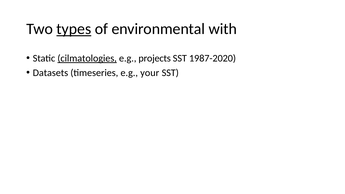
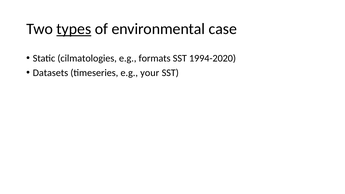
with: with -> case
cilmatologies underline: present -> none
projects: projects -> formats
1987-2020: 1987-2020 -> 1994-2020
